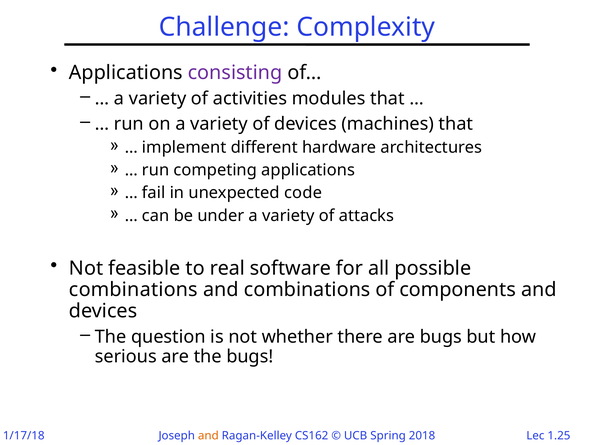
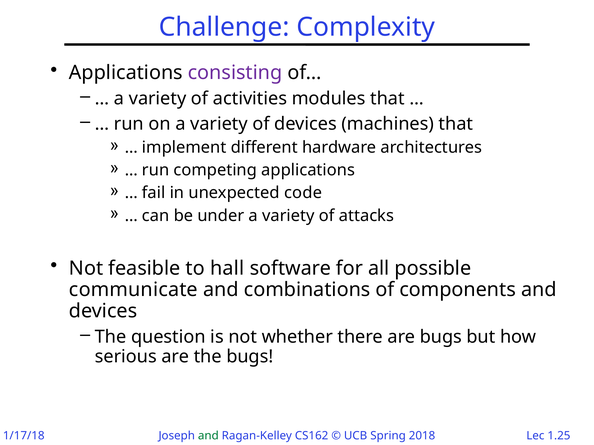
real: real -> hall
combinations at (133, 290): combinations -> communicate
and at (208, 436) colour: orange -> green
